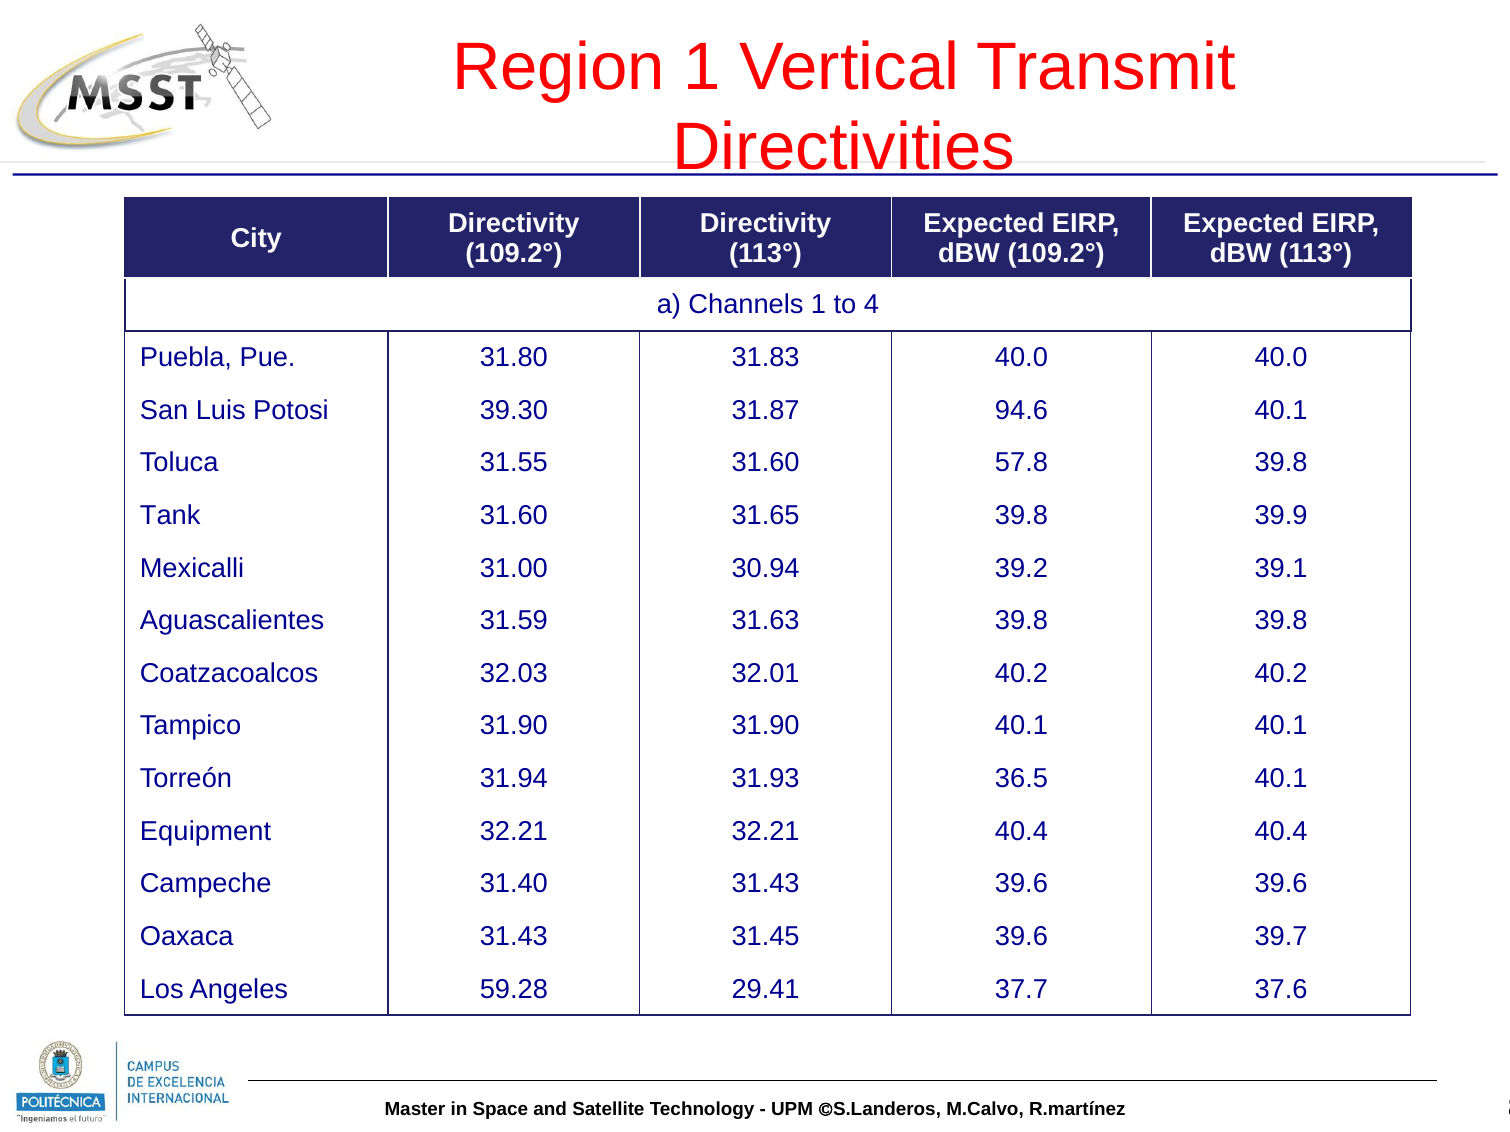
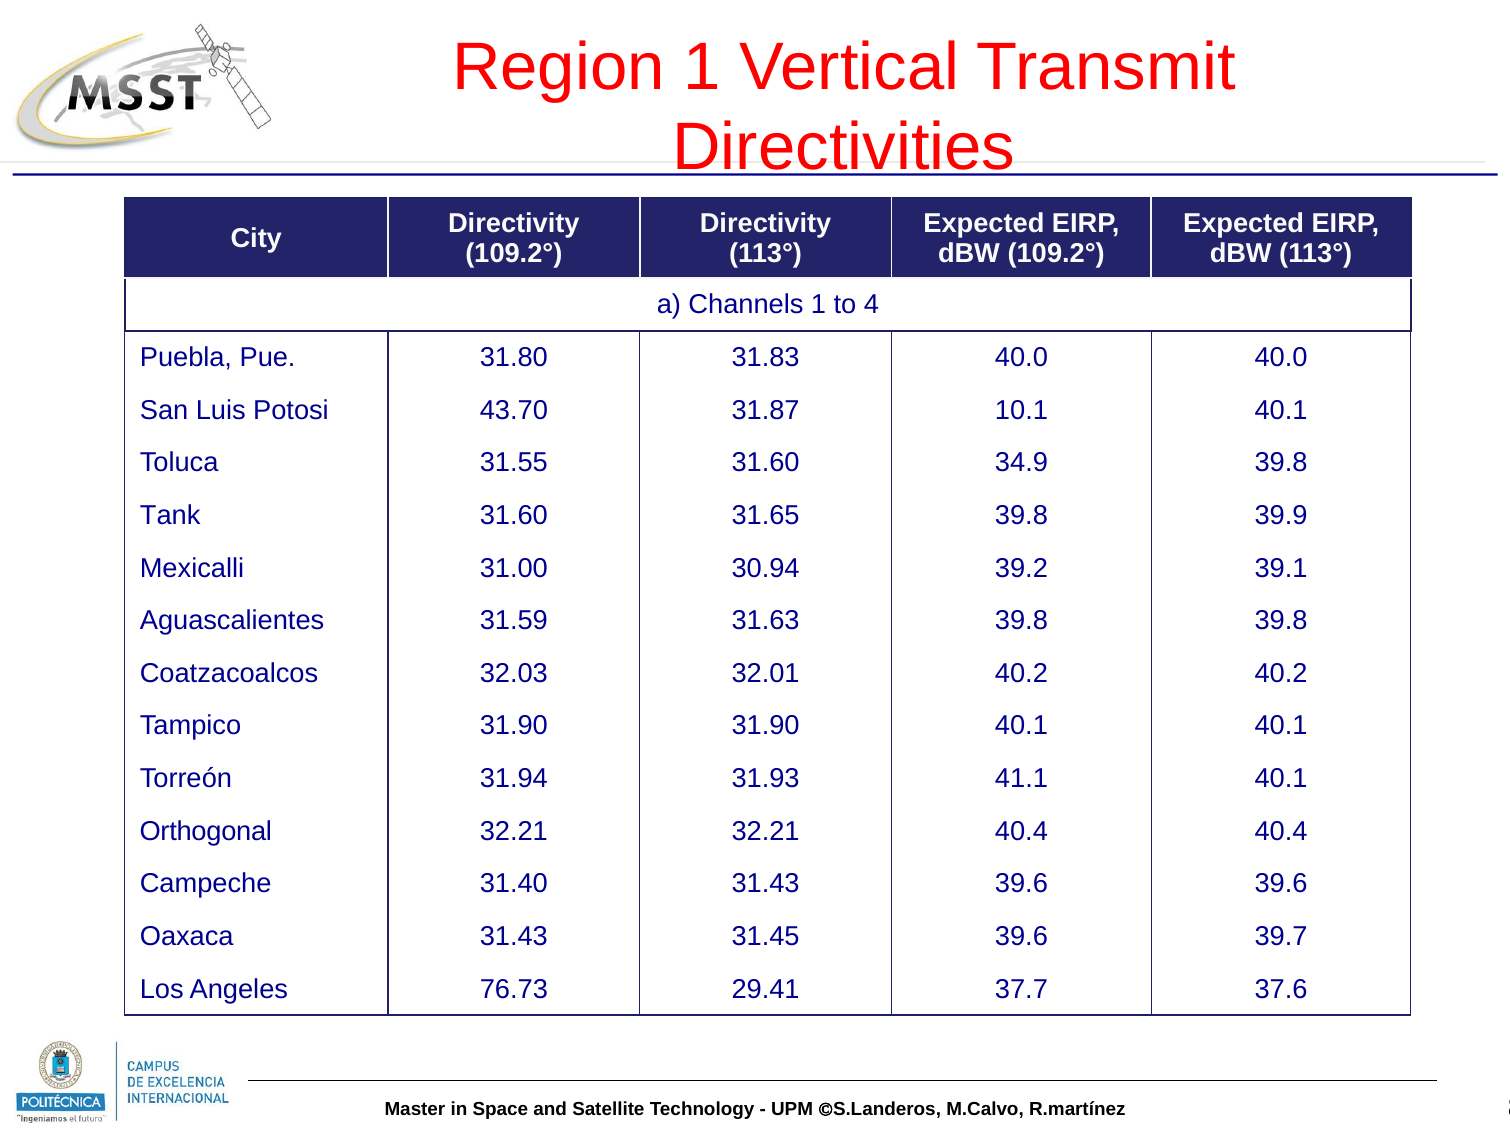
39.30: 39.30 -> 43.70
94.6: 94.6 -> 10.1
57.8: 57.8 -> 34.9
36.5: 36.5 -> 41.1
Equipment: Equipment -> Orthogonal
59.28: 59.28 -> 76.73
